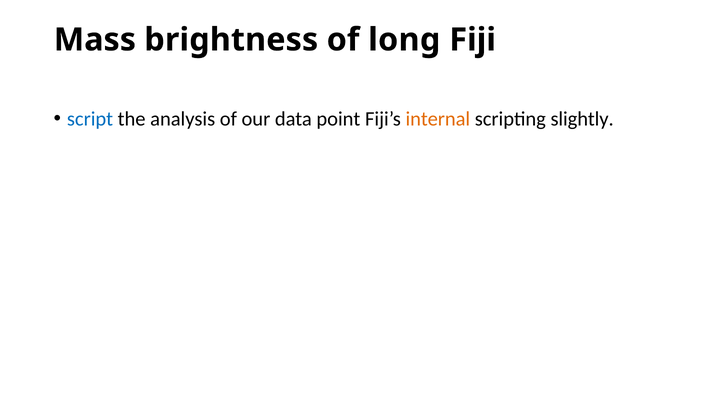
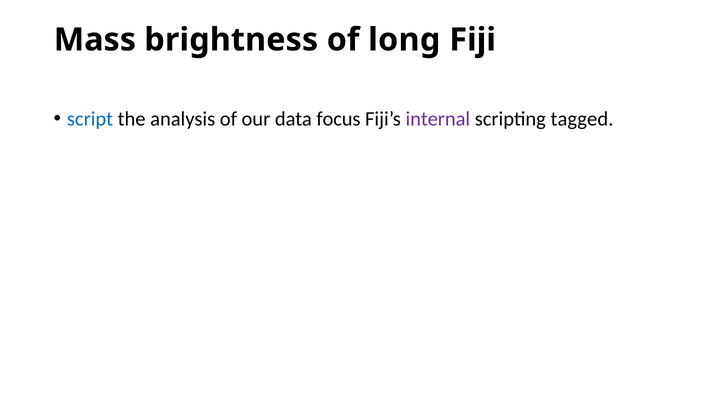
point: point -> focus
internal colour: orange -> purple
slightly: slightly -> tagged
